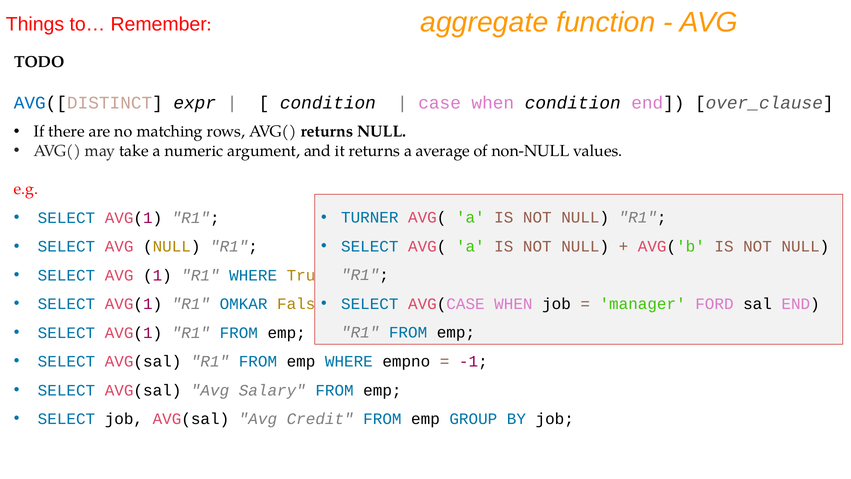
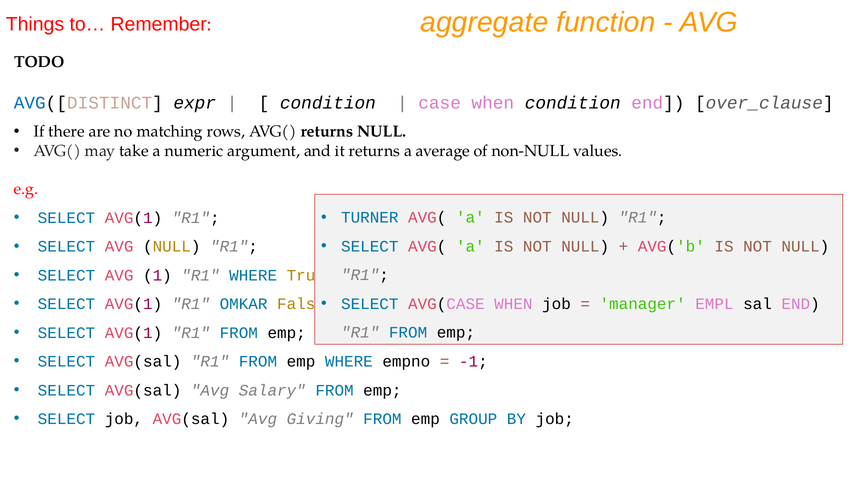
FORD: FORD -> EMPL
Credit: Credit -> Giving
